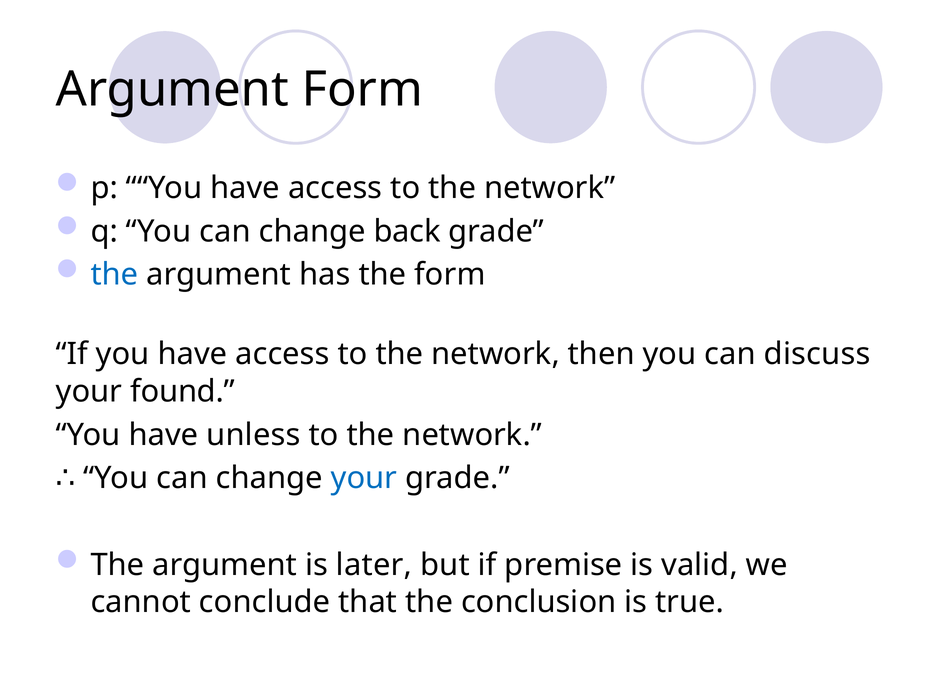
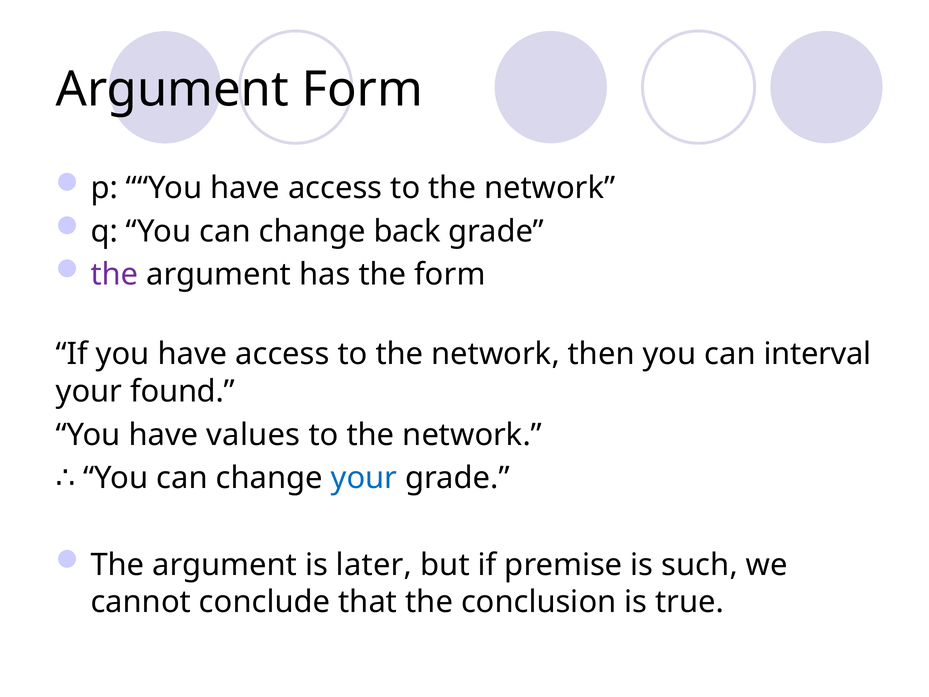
the at (114, 275) colour: blue -> purple
discuss: discuss -> interval
unless: unless -> values
valid: valid -> such
